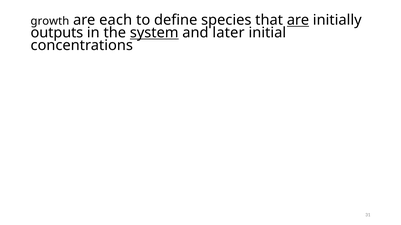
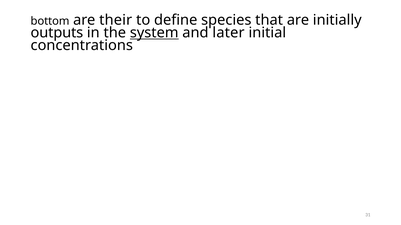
growth: growth -> bottom
each: each -> their
are at (298, 20) underline: present -> none
